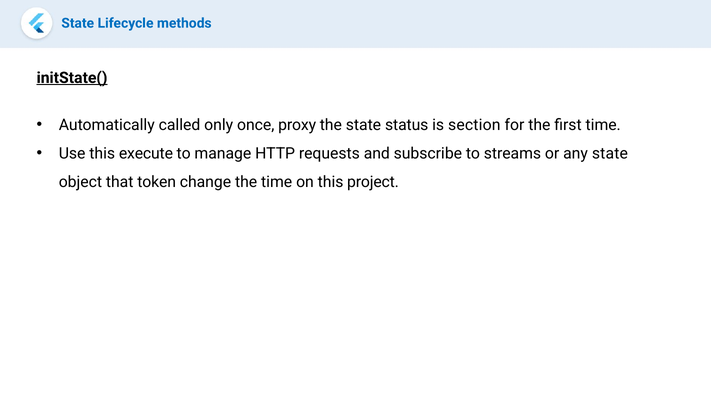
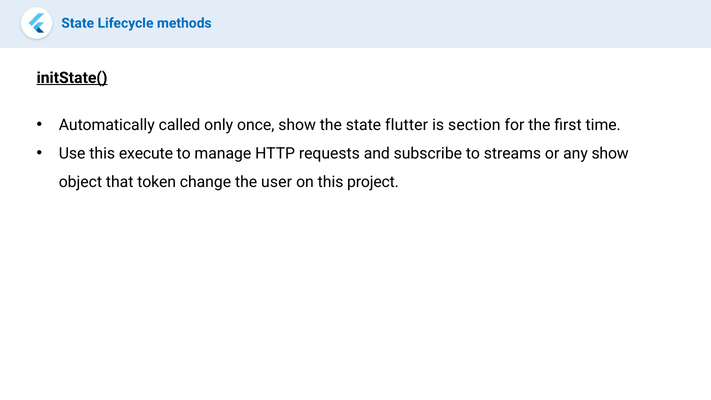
once proxy: proxy -> show
status: status -> flutter
any state: state -> show
the time: time -> user
